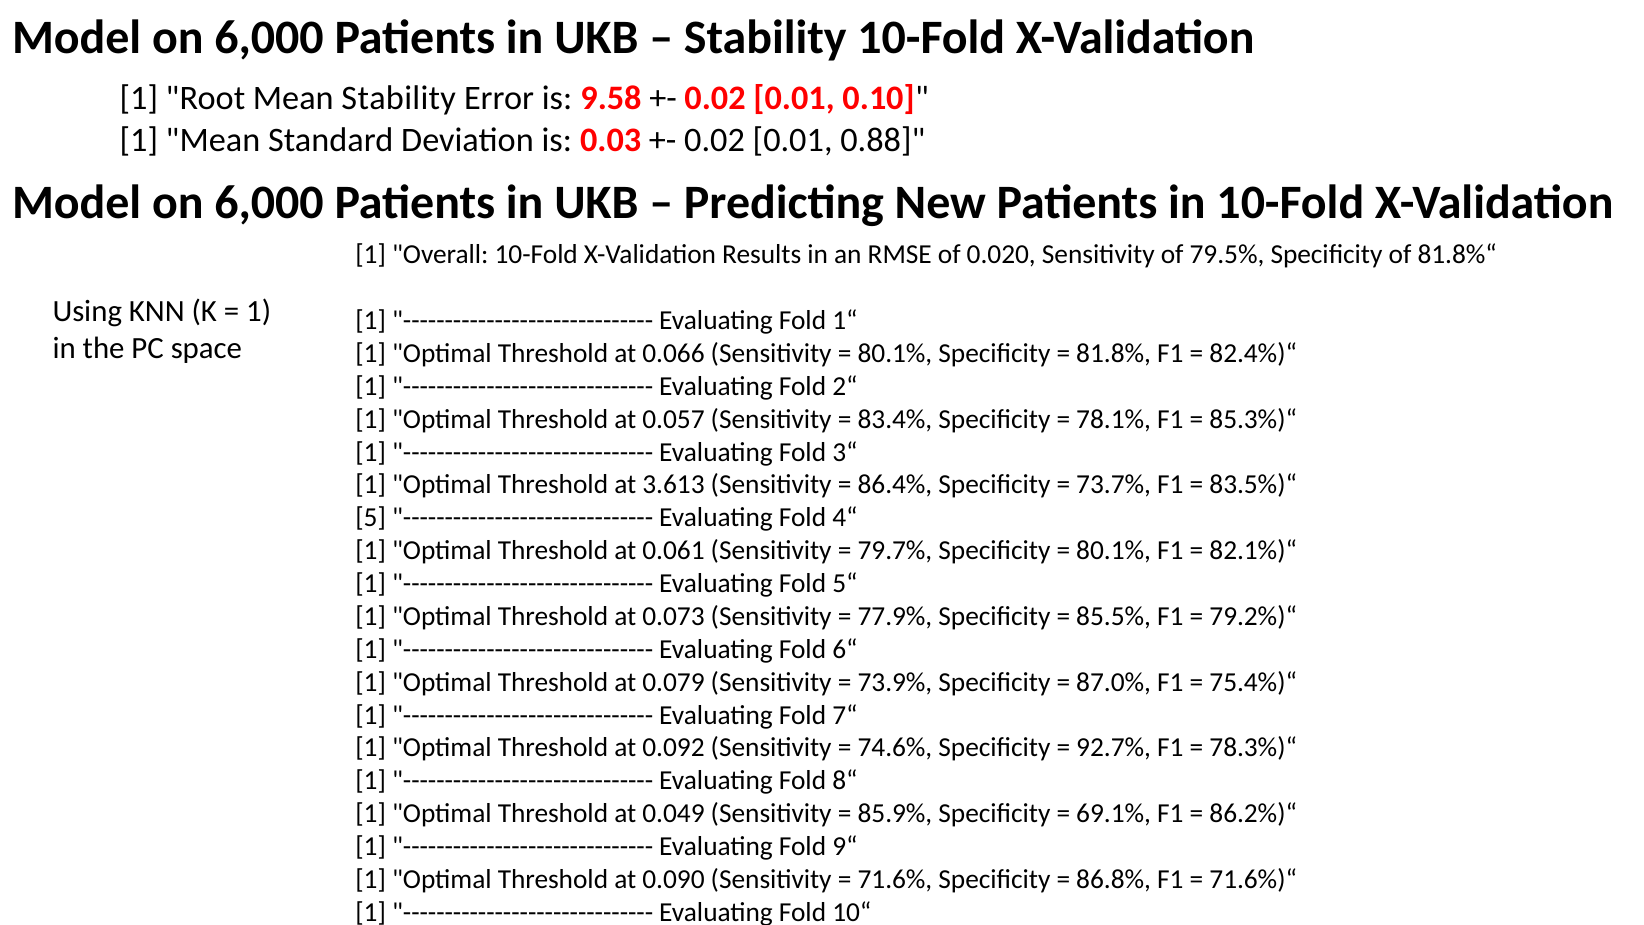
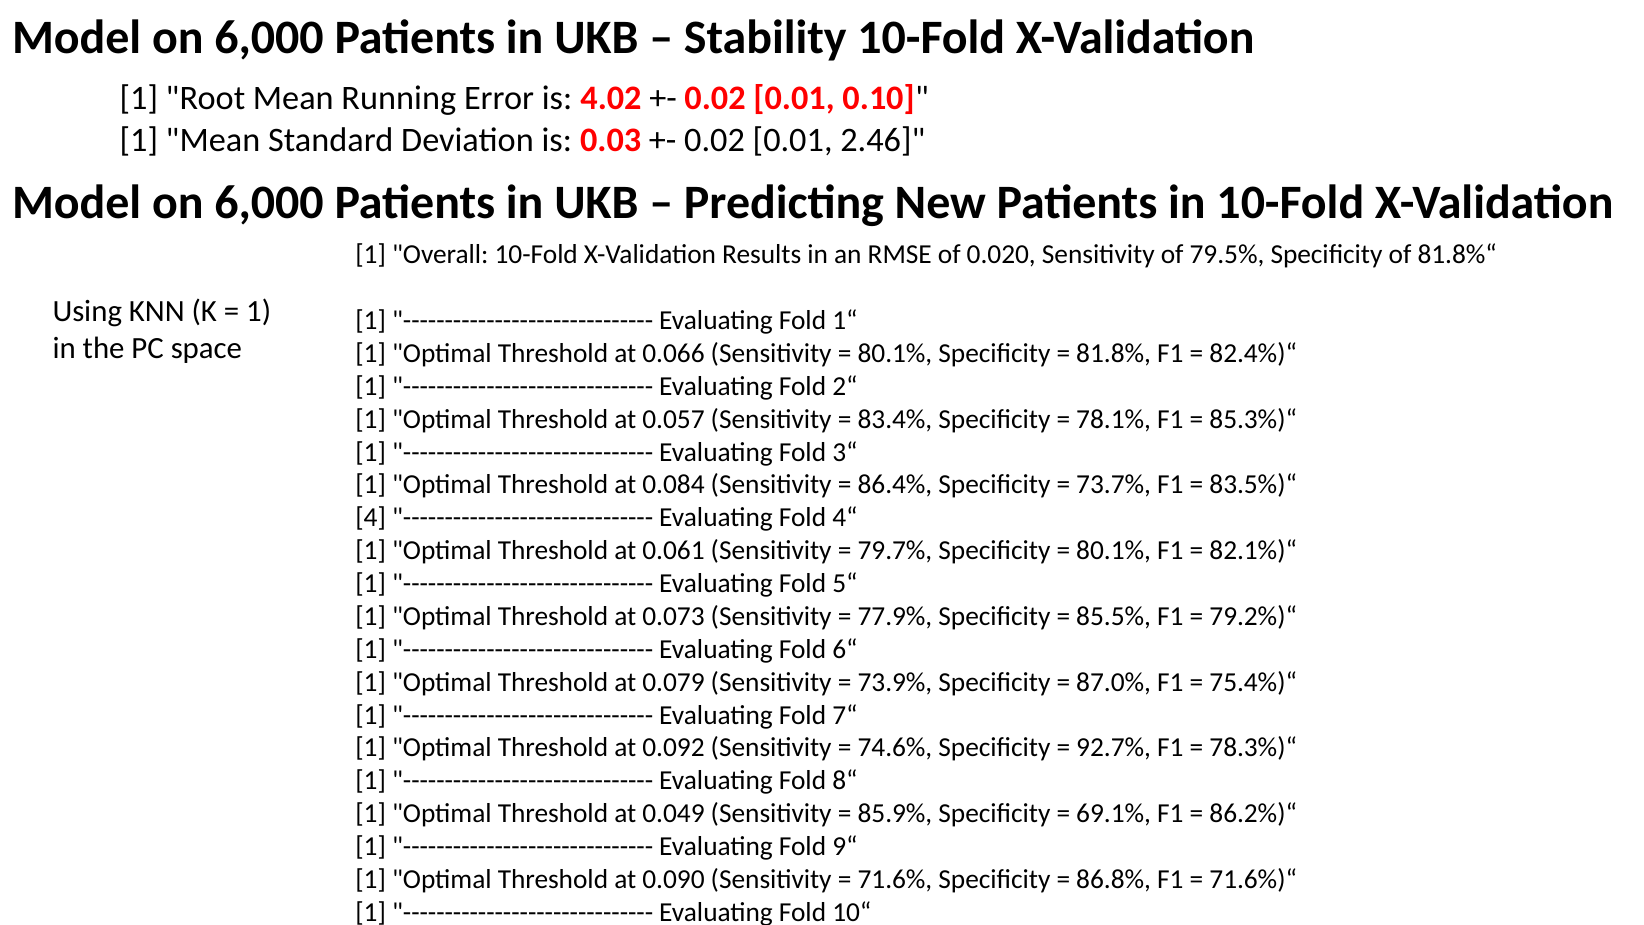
Mean Stability: Stability -> Running
9.58: 9.58 -> 4.02
0.88: 0.88 -> 2.46
3.613: 3.613 -> 0.084
5: 5 -> 4
